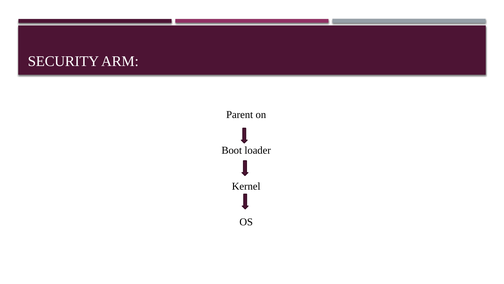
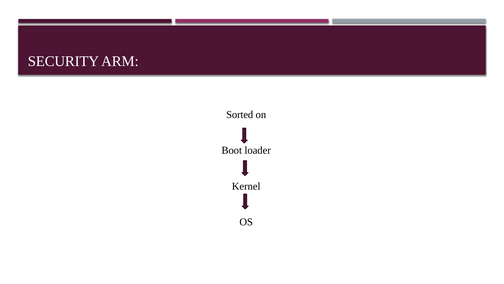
Parent: Parent -> Sorted
